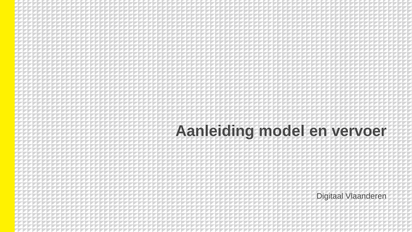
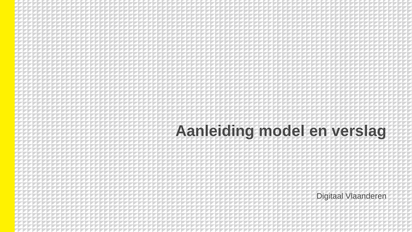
vervoer: vervoer -> verslag
